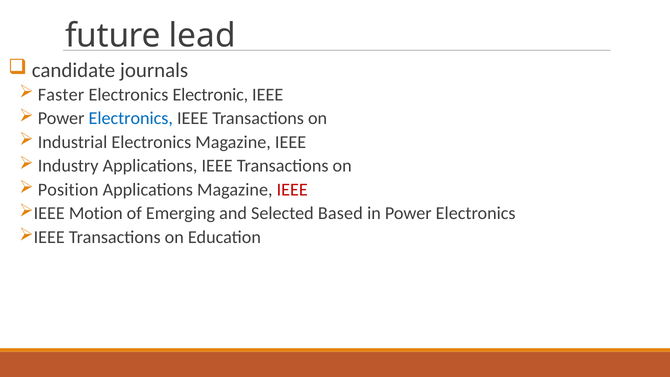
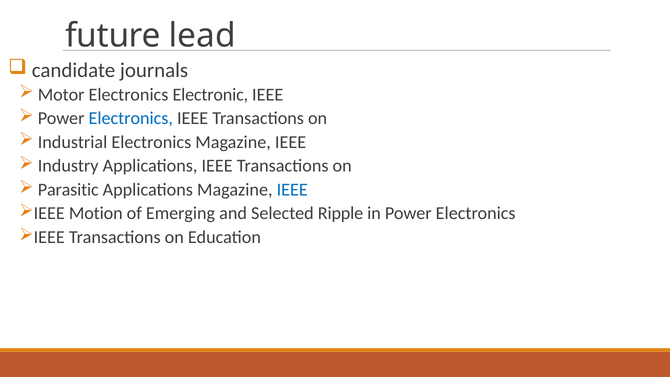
Faster: Faster -> Motor
Position: Position -> Parasitic
IEEE at (292, 190) colour: red -> blue
Based: Based -> Ripple
